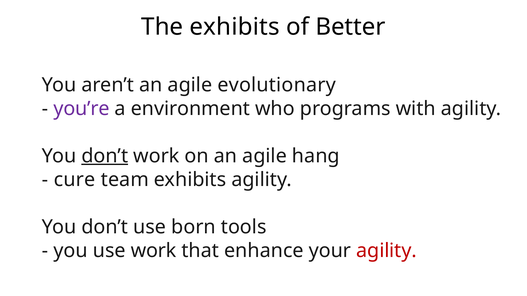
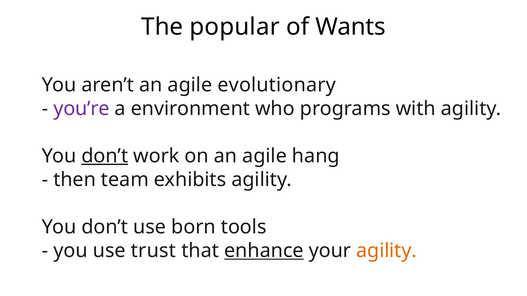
The exhibits: exhibits -> popular
Better: Better -> Wants
cure: cure -> then
use work: work -> trust
enhance underline: none -> present
agility at (386, 251) colour: red -> orange
